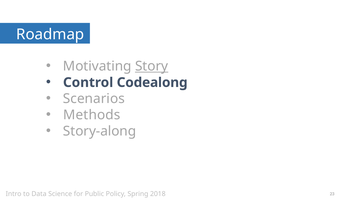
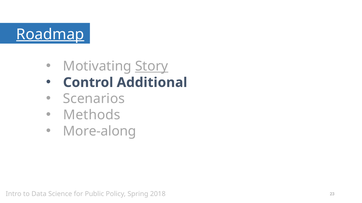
Roadmap underline: none -> present
Codealong: Codealong -> Additional
Story-along: Story-along -> More-along
